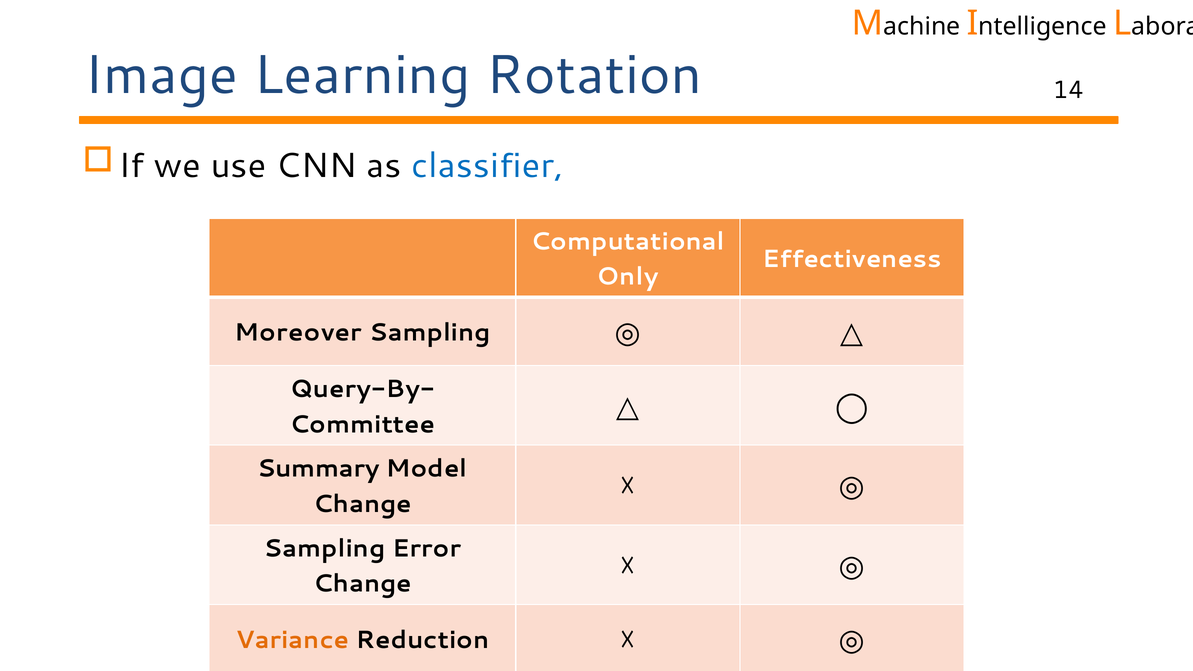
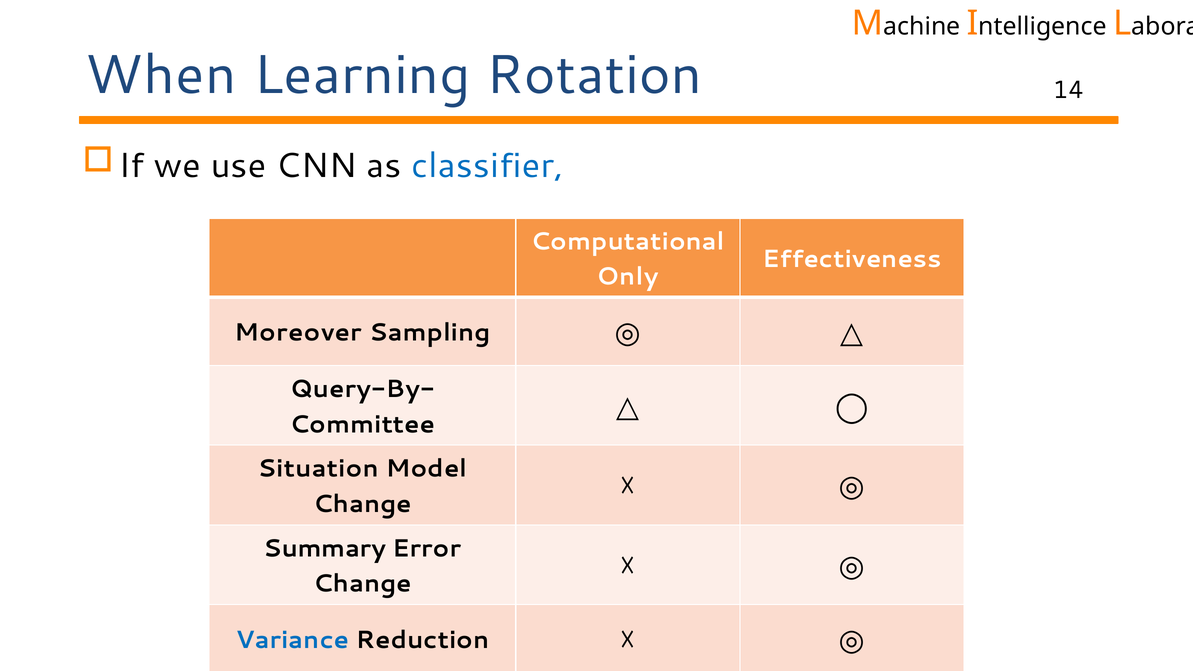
Image: Image -> When
Summary: Summary -> Situation
Sampling at (325, 548): Sampling -> Summary
Variance colour: orange -> blue
